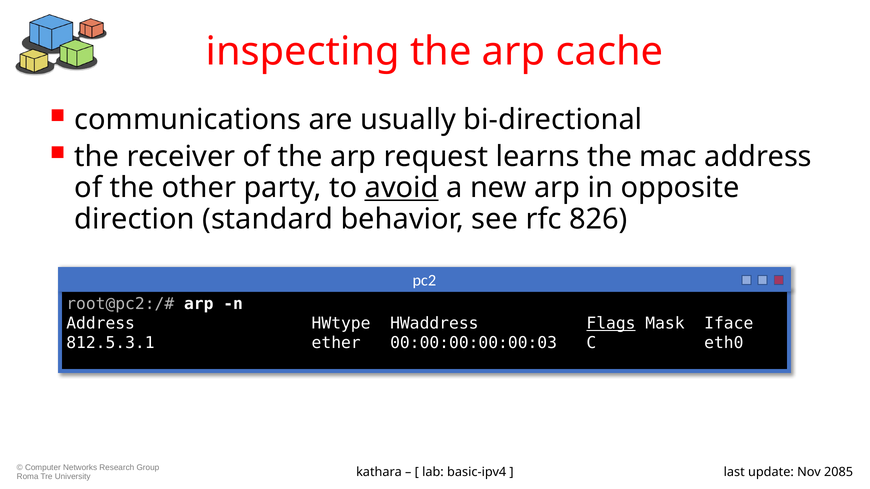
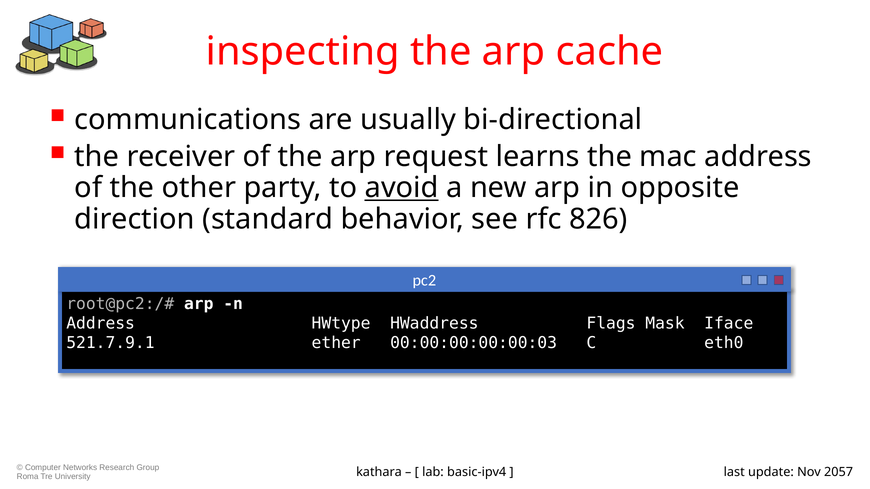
Flags underline: present -> none
812.5.3.1: 812.5.3.1 -> 521.7.9.1
2085: 2085 -> 2057
